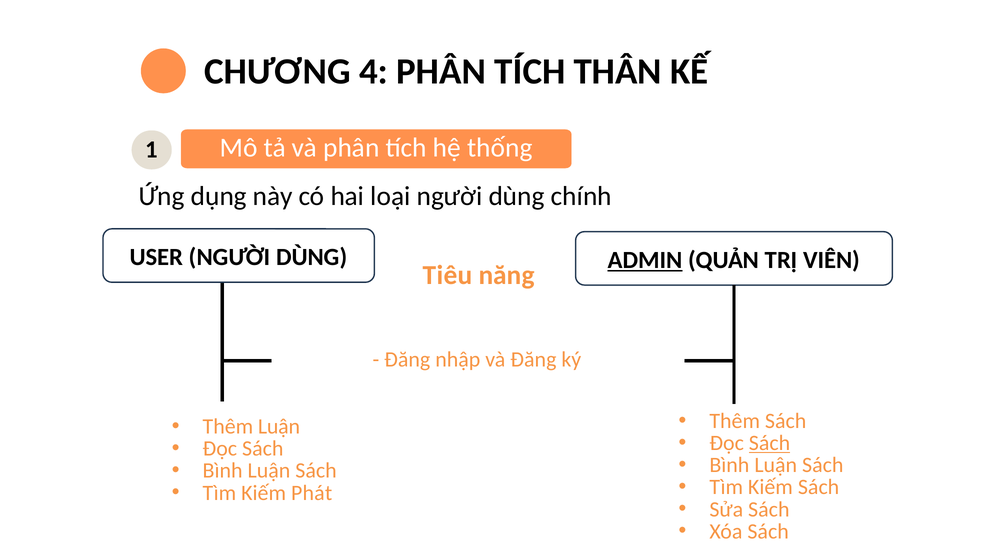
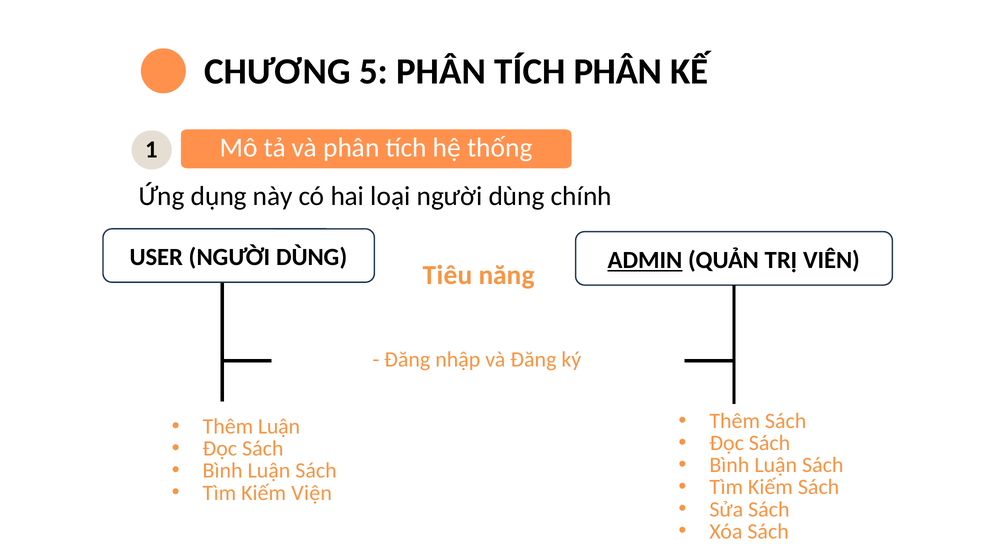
4: 4 -> 5
TÍCH THÂN: THÂN -> PHÂN
Sách at (770, 443) underline: present -> none
Phát: Phát -> Viện
